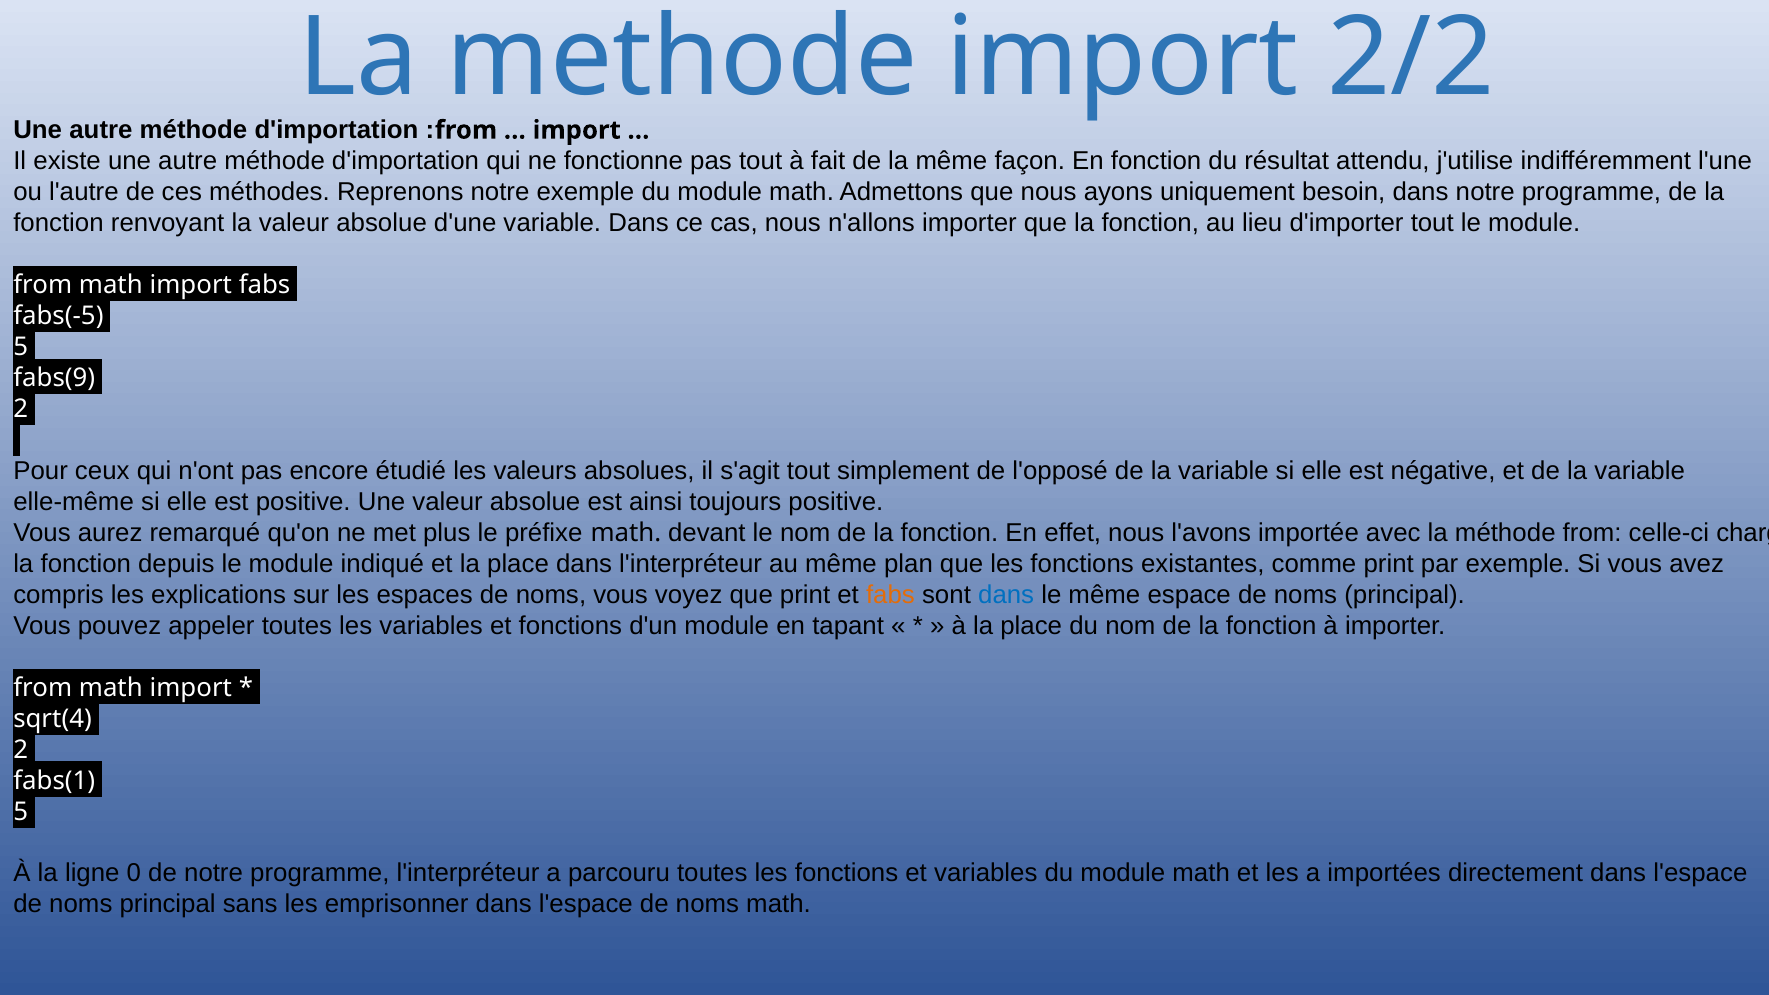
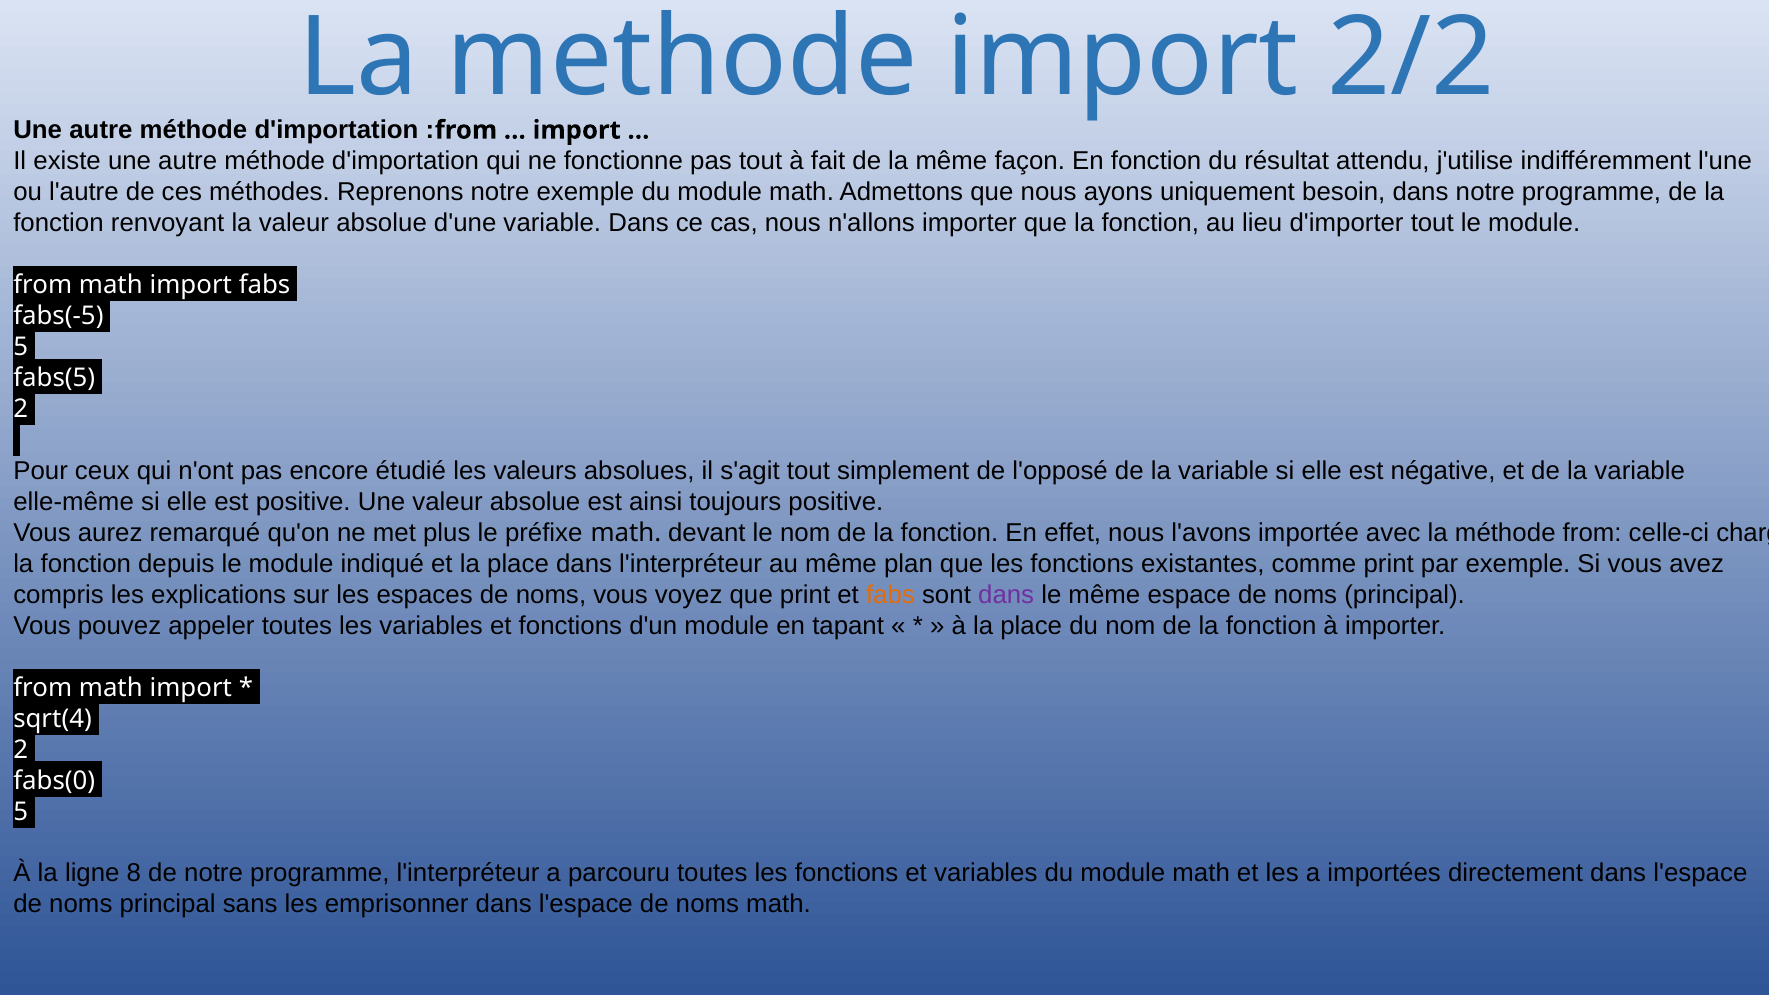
fabs(9: fabs(9 -> fabs(5
dans at (1006, 595) colour: blue -> purple
fabs(1: fabs(1 -> fabs(0
0: 0 -> 8
